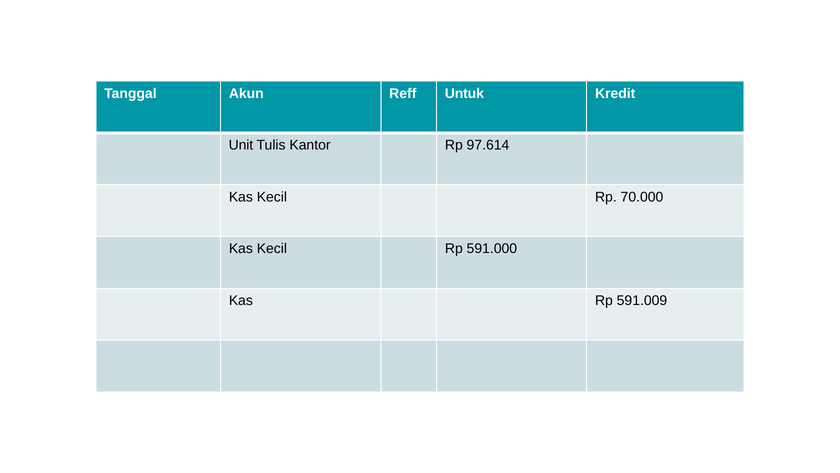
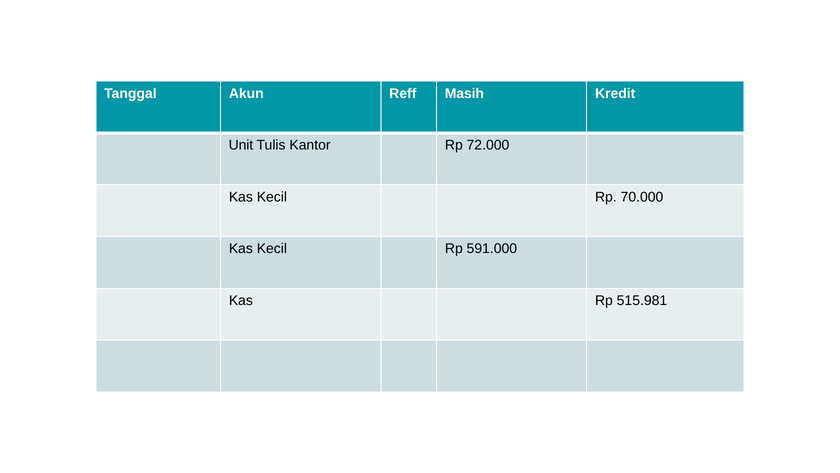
Untuk: Untuk -> Masih
97.614: 97.614 -> 72.000
591.009: 591.009 -> 515.981
